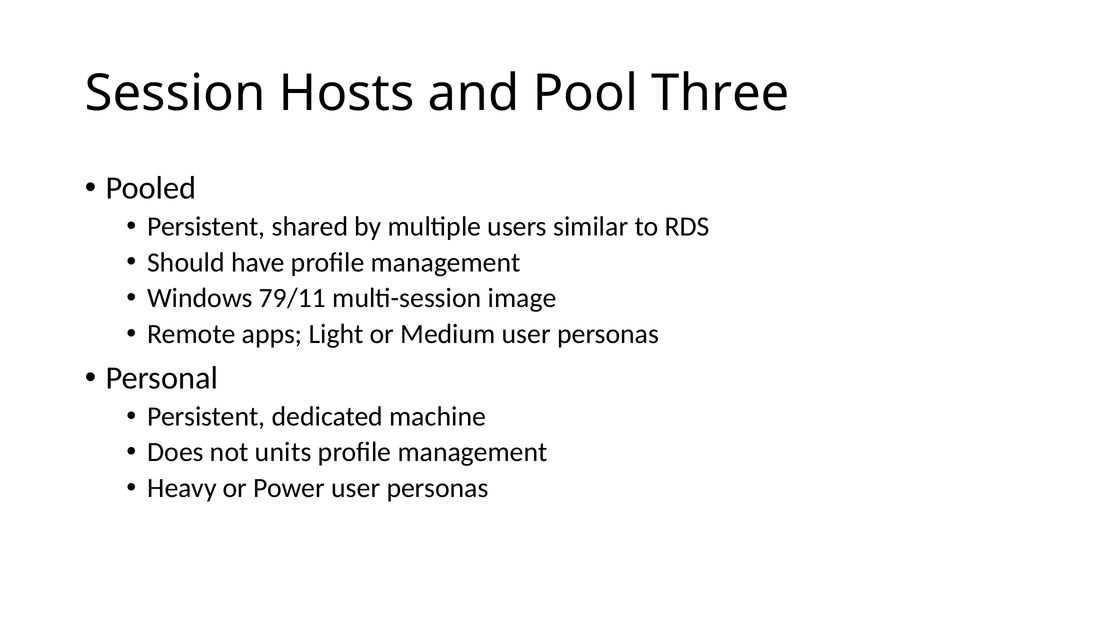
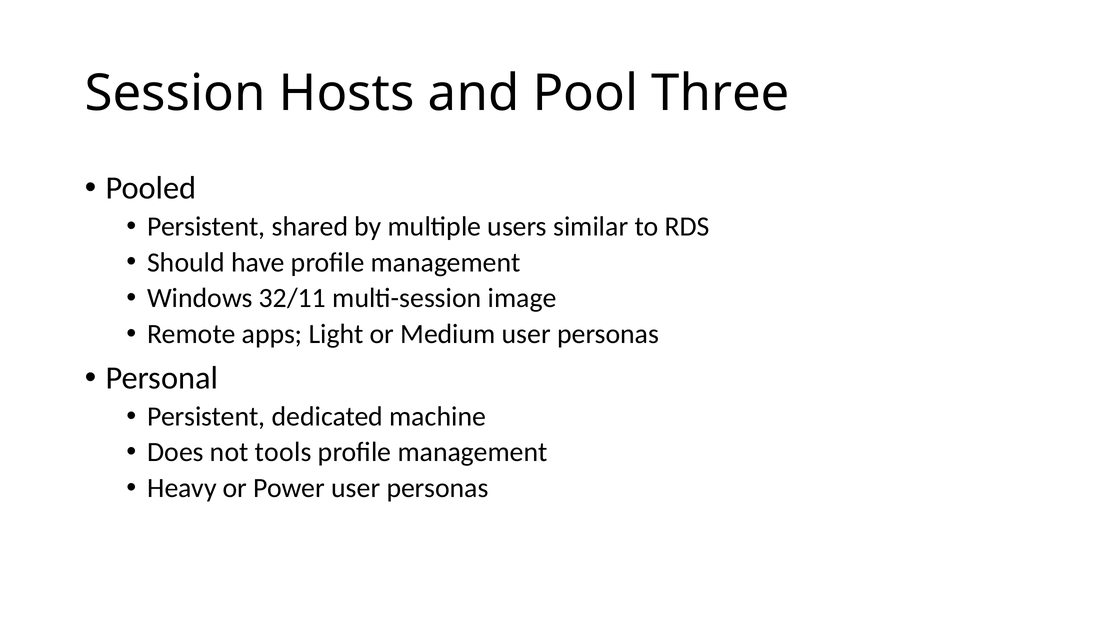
79/11: 79/11 -> 32/11
units: units -> tools
